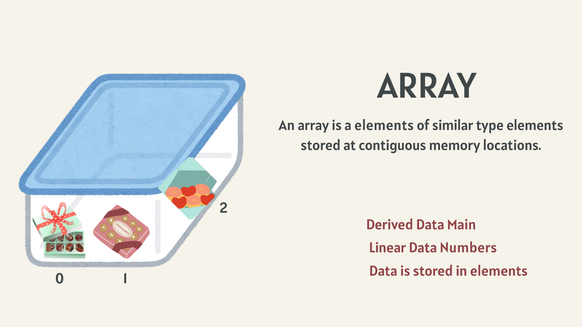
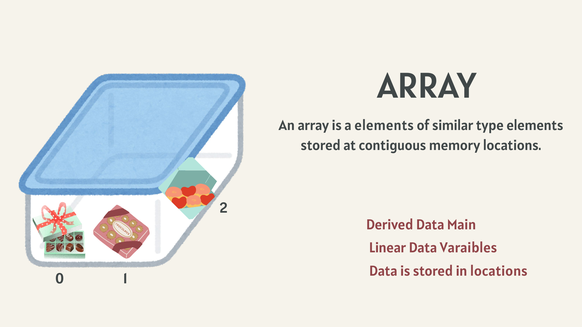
Numbers: Numbers -> Varaibles
in elements: elements -> locations
